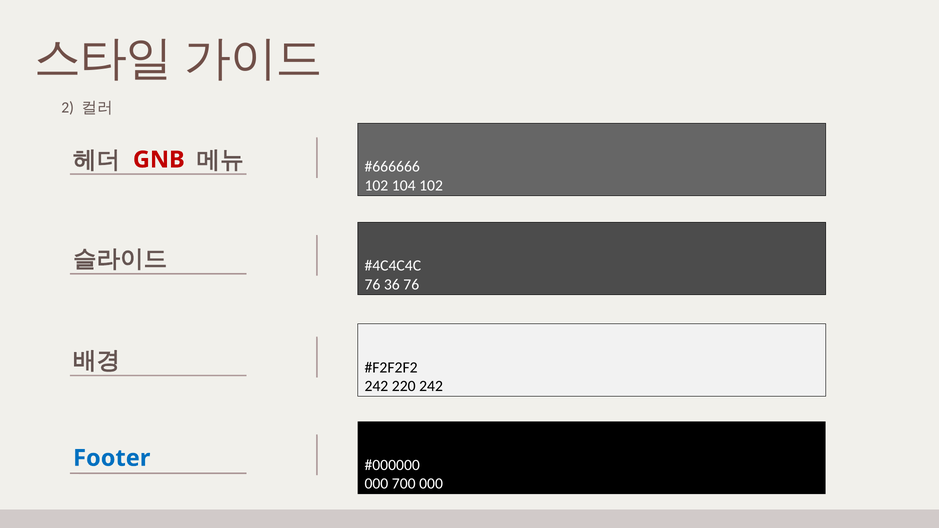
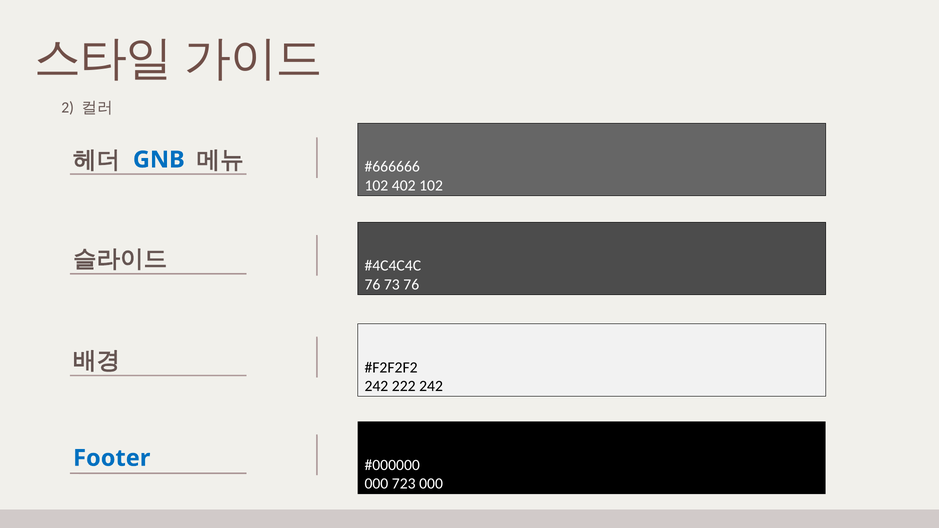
GNB colour: red -> blue
104: 104 -> 402
36: 36 -> 73
220: 220 -> 222
700: 700 -> 723
